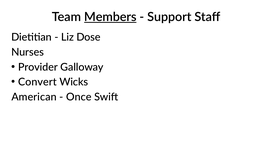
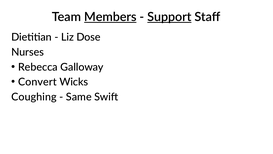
Support underline: none -> present
Provider: Provider -> Rebecca
American: American -> Coughing
Once: Once -> Same
